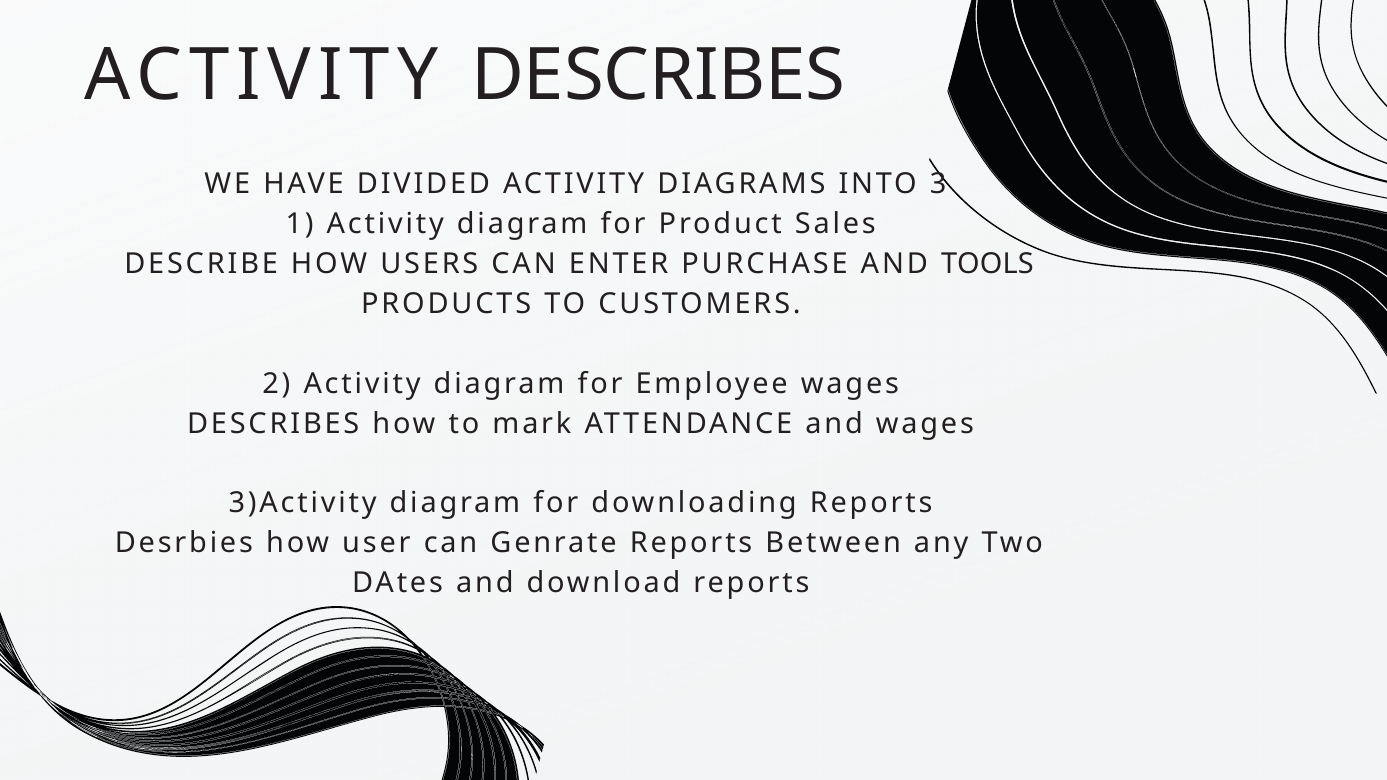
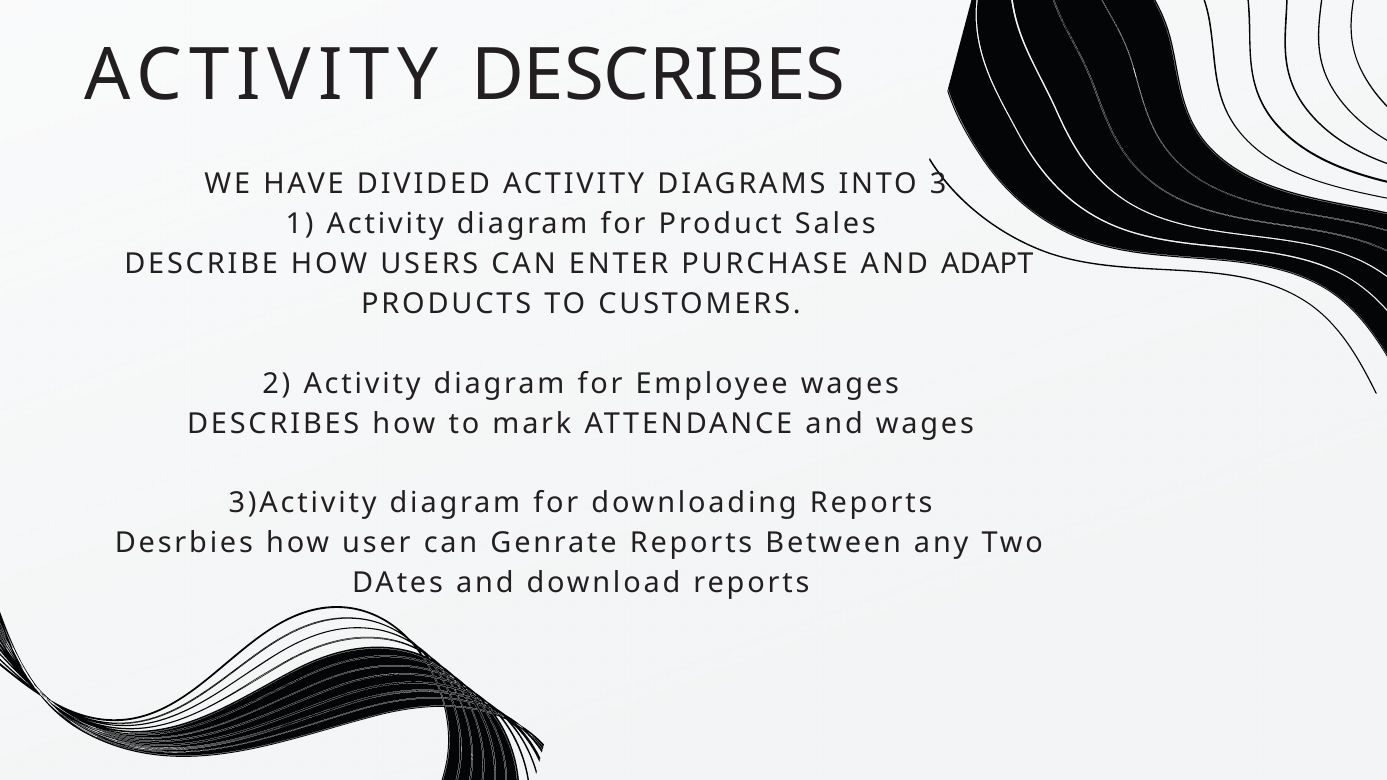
TOOLS: TOOLS -> ADAPT
